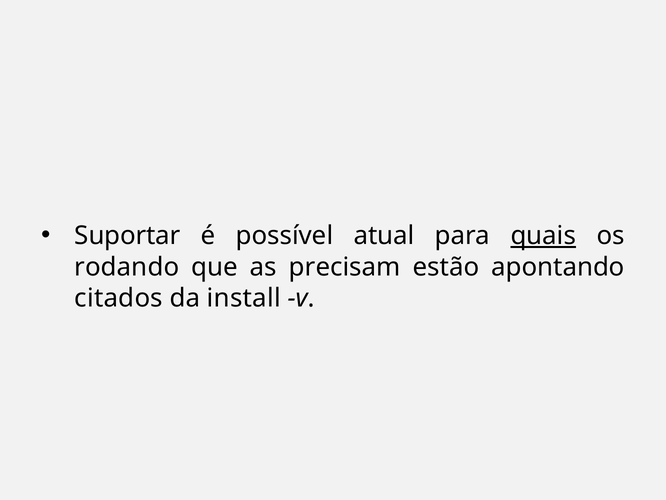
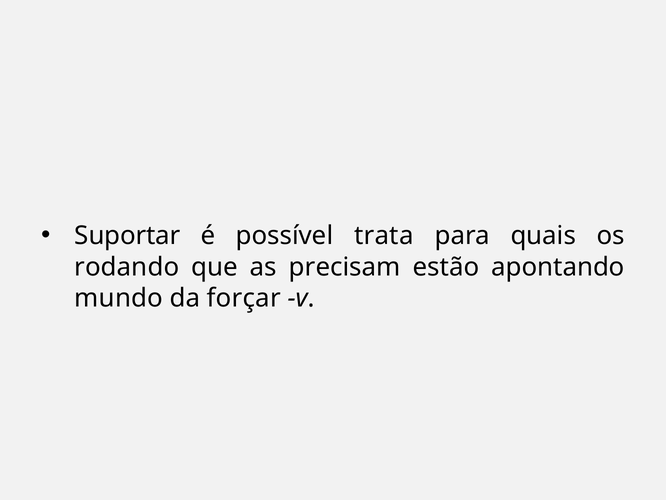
atual: atual -> trata
quais underline: present -> none
citados: citados -> mundo
install: install -> forçar
